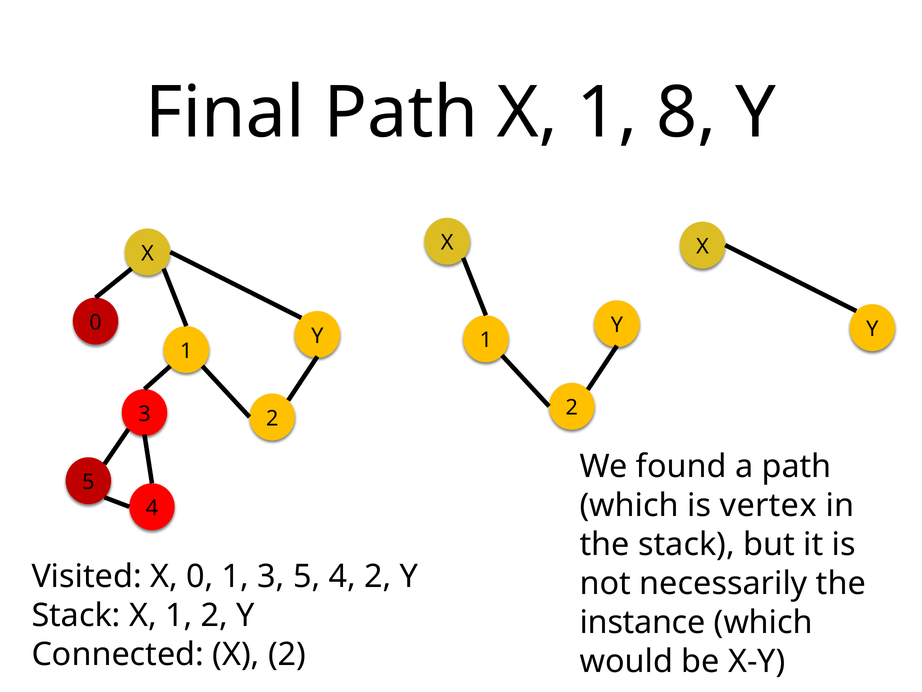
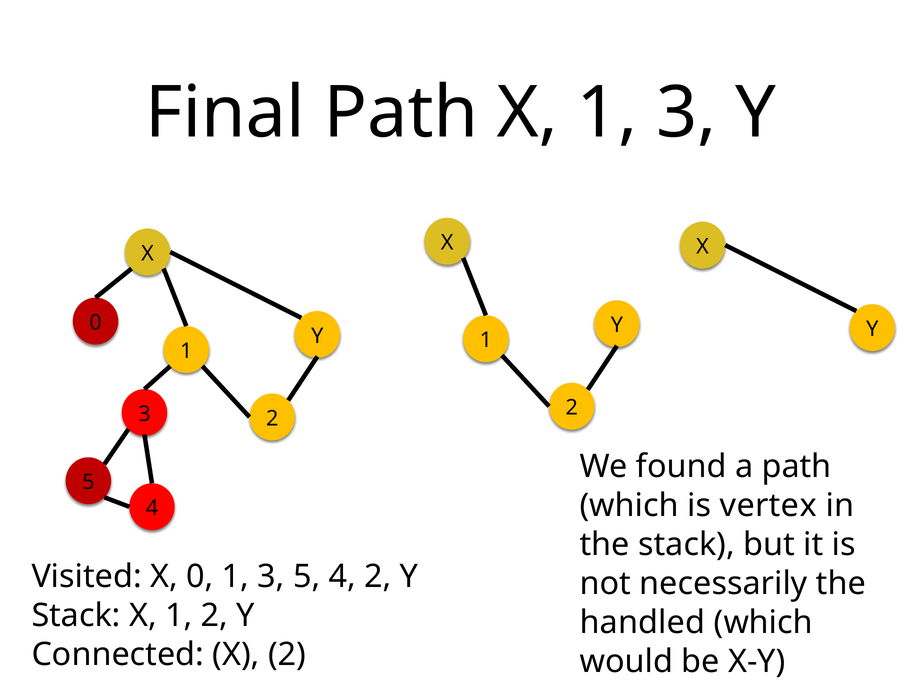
X 1 8: 8 -> 3
instance: instance -> handled
